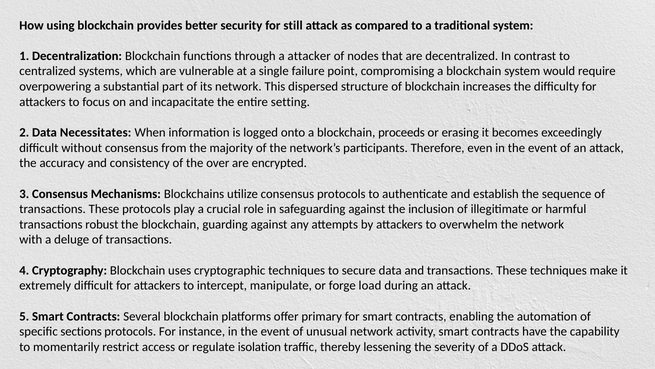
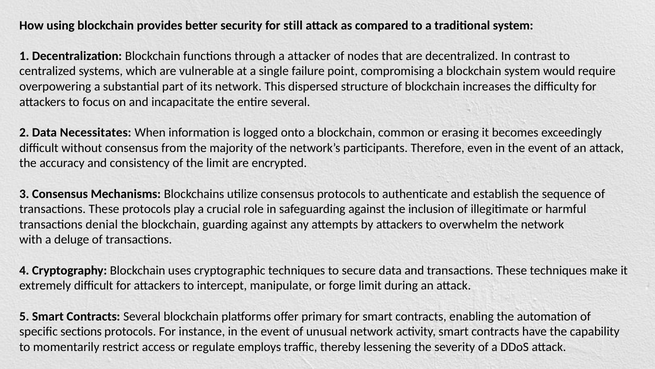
entire setting: setting -> several
proceeds: proceeds -> common
the over: over -> limit
robust: robust -> denial
forge load: load -> limit
isolation: isolation -> employs
